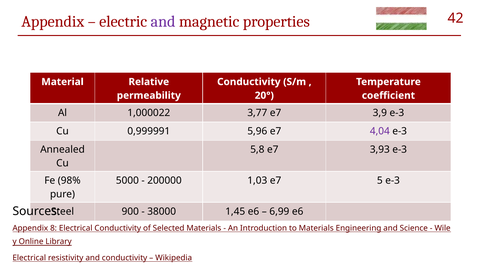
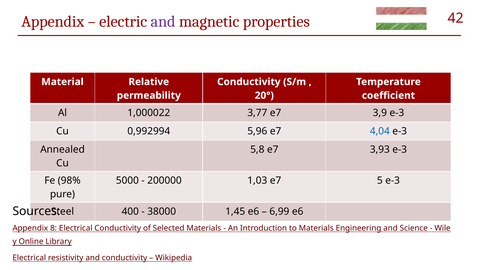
0,999991: 0,999991 -> 0,992994
4,04 colour: purple -> blue
900: 900 -> 400
